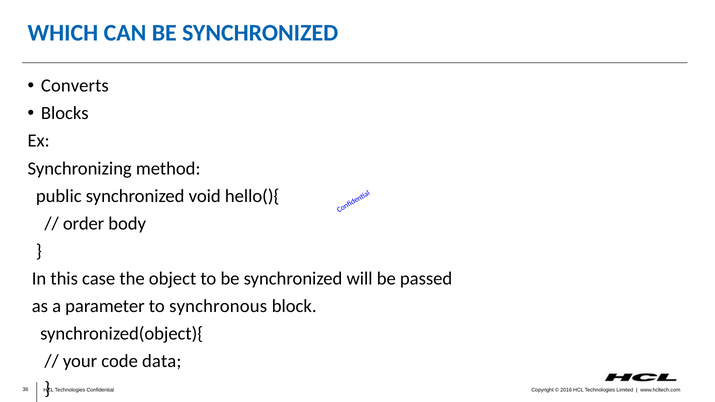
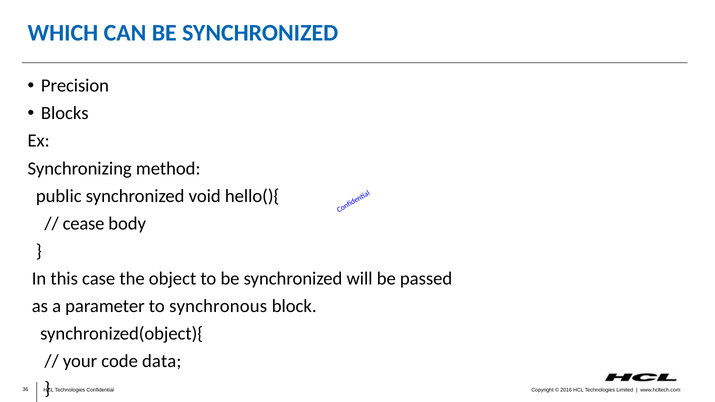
Converts: Converts -> Precision
order: order -> cease
